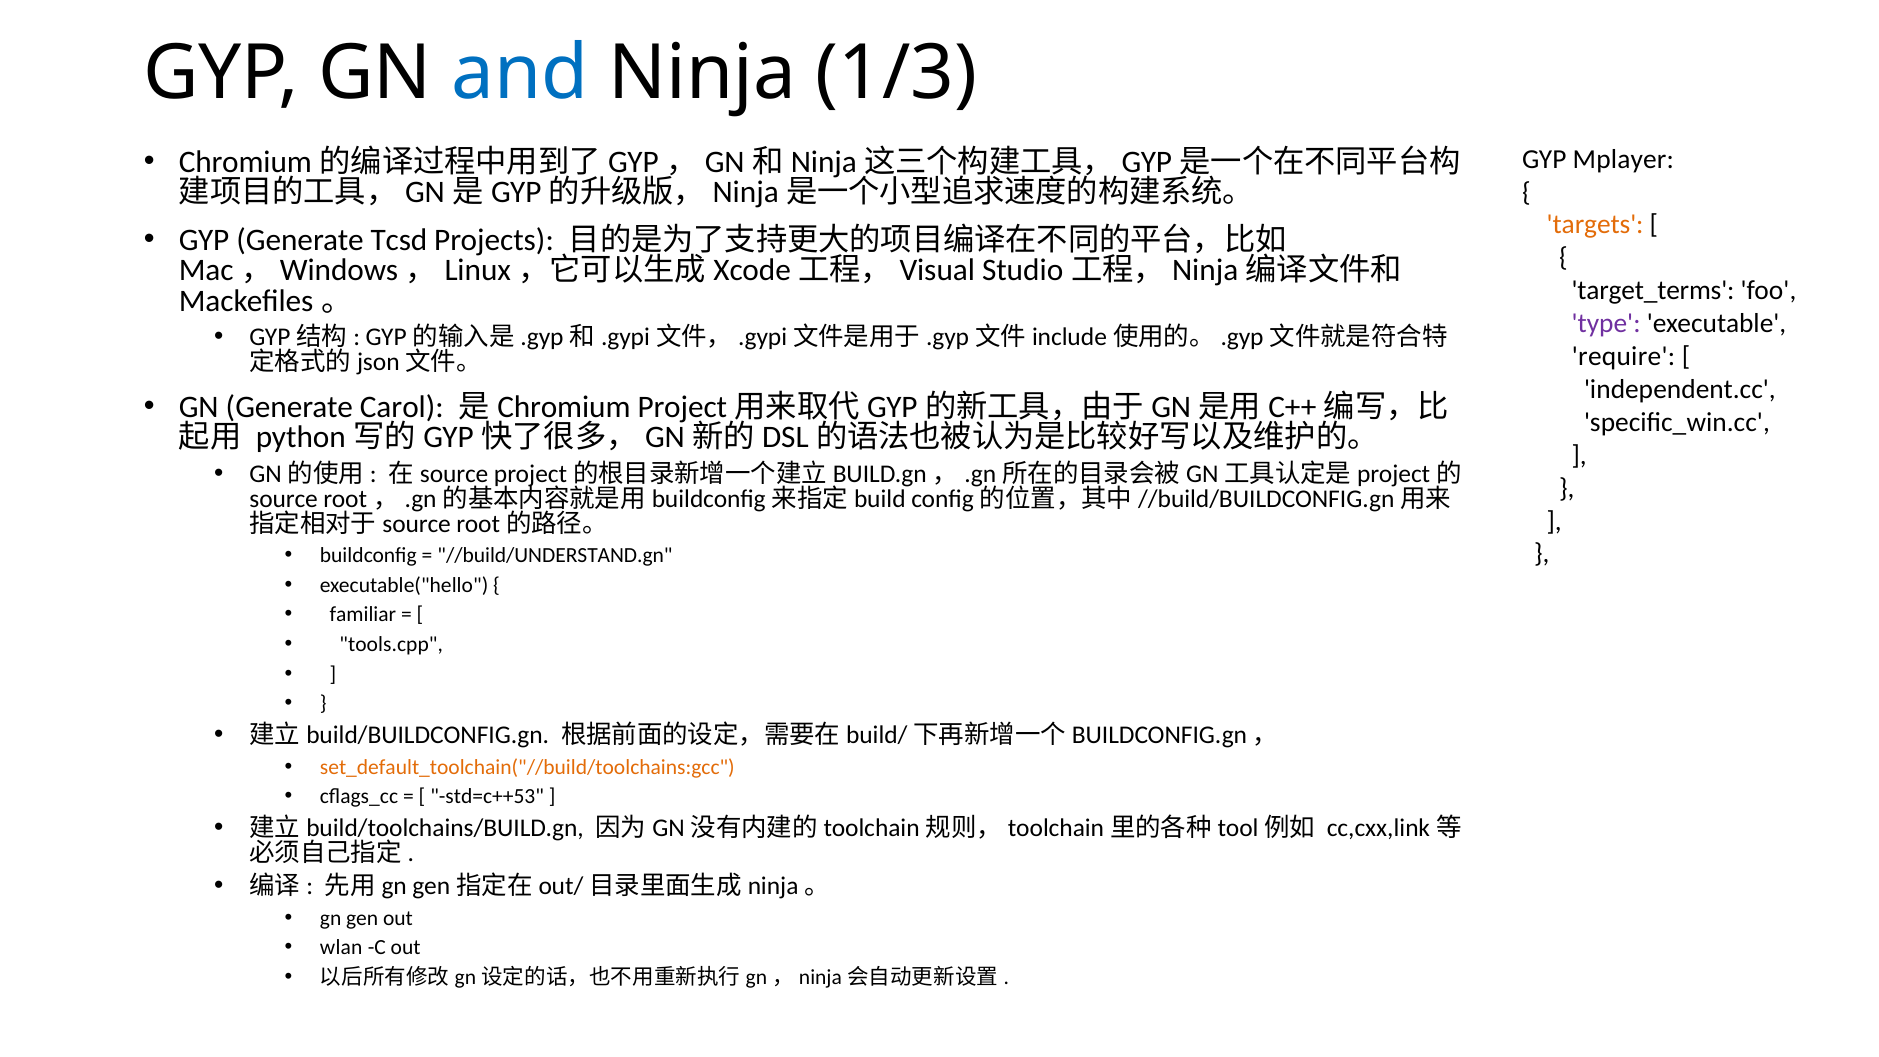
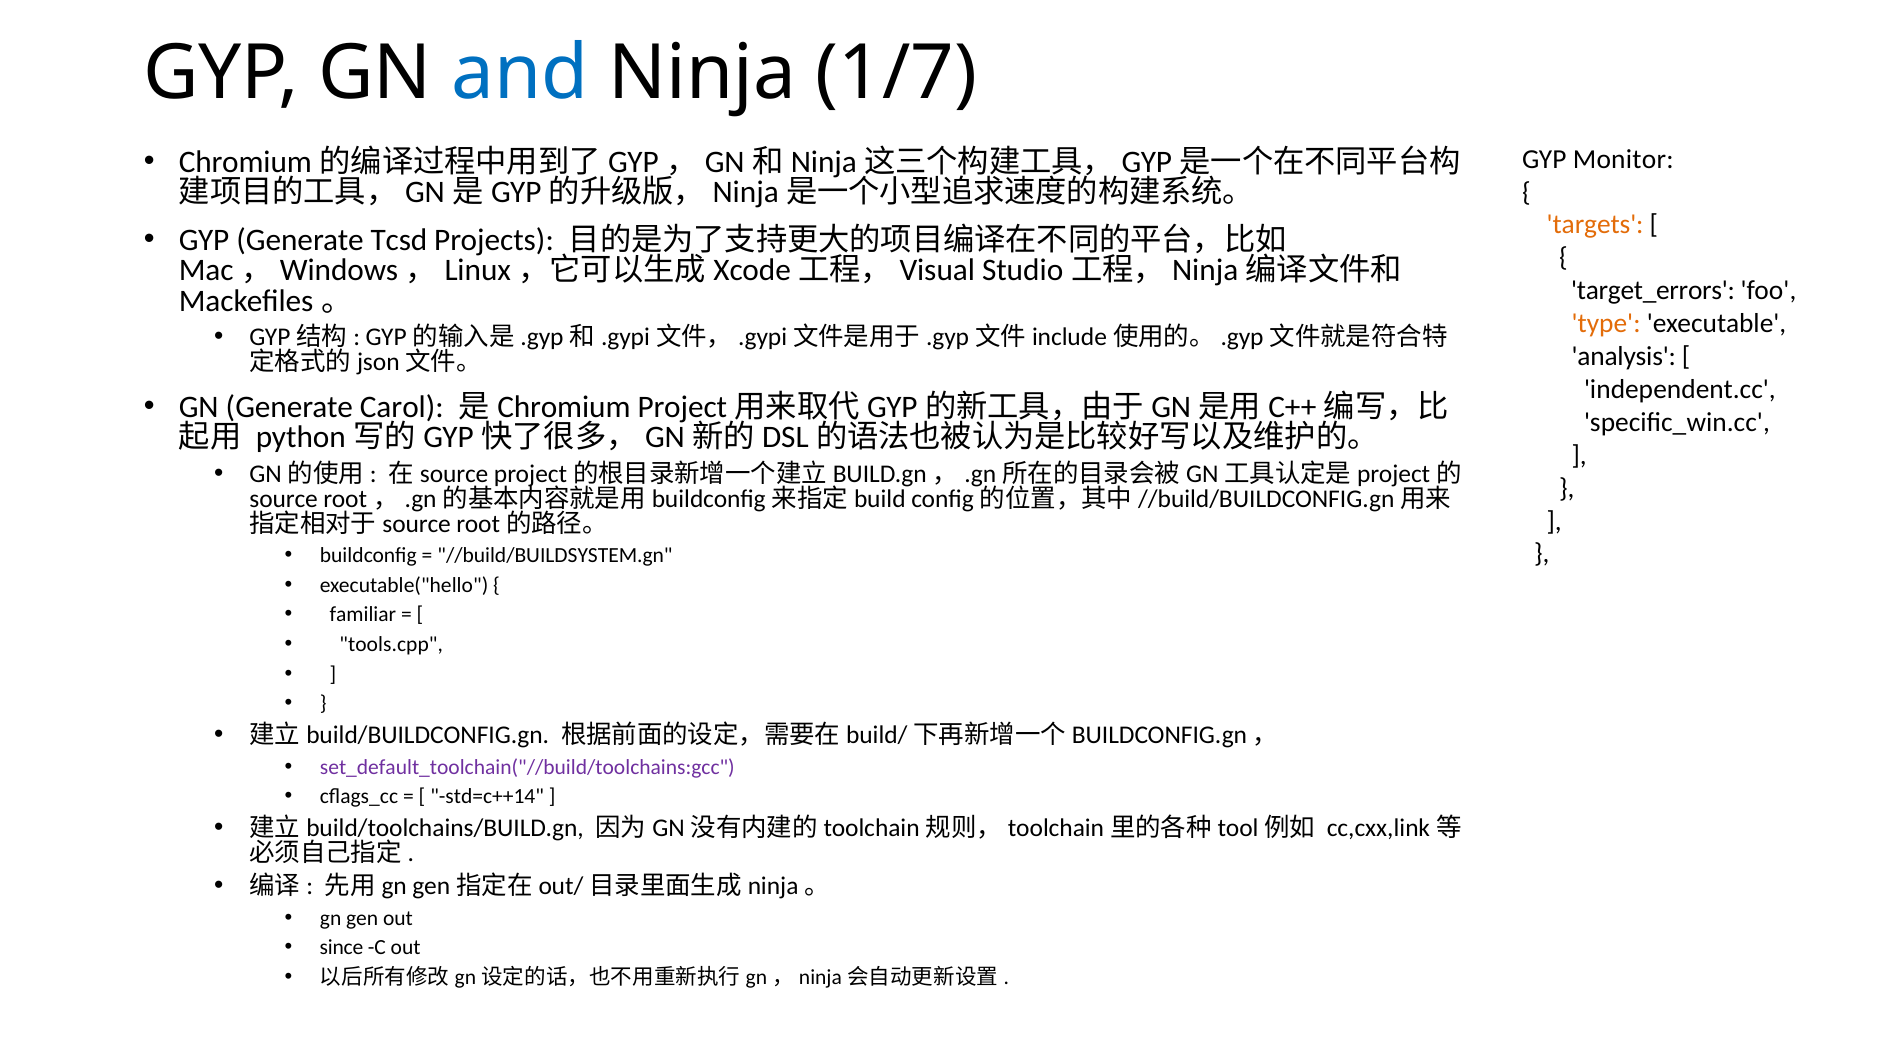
1/3: 1/3 -> 1/7
Mplayer: Mplayer -> Monitor
target_terms: target_terms -> target_errors
type colour: purple -> orange
require: require -> analysis
//build/UNDERSTAND.gn: //build/UNDERSTAND.gn -> //build/BUILDSYSTEM.gn
set_default_toolchain("//build/toolchains:gcc colour: orange -> purple
std=c++53: std=c++53 -> std=c++14
wlan: wlan -> since
